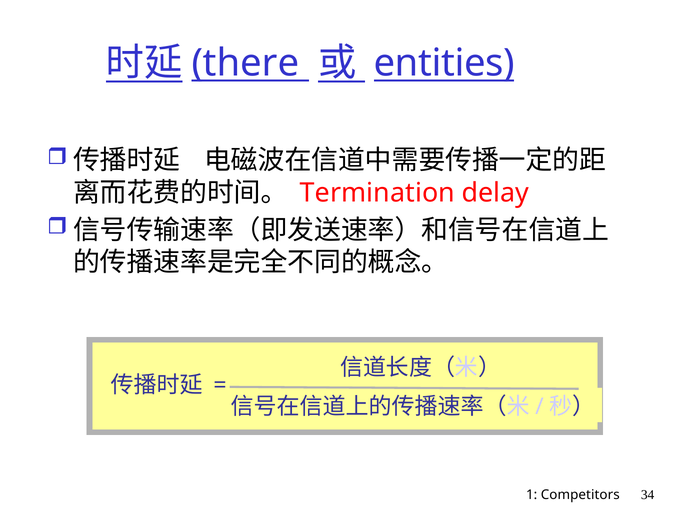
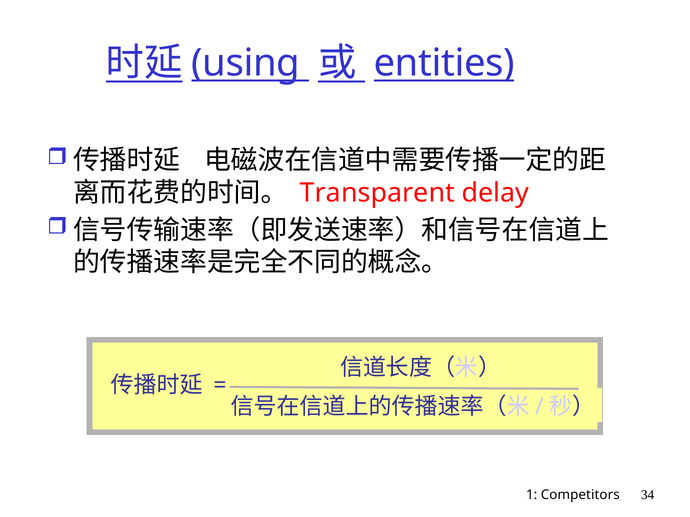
there: there -> using
Termination: Termination -> Transparent
